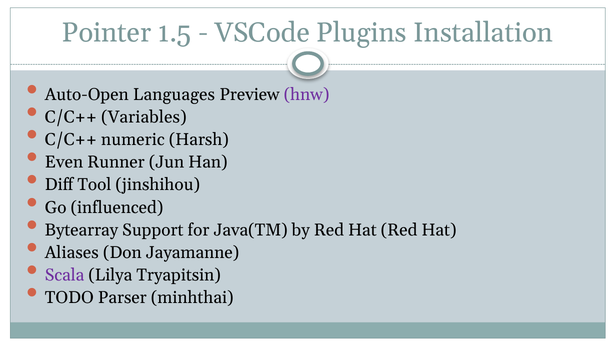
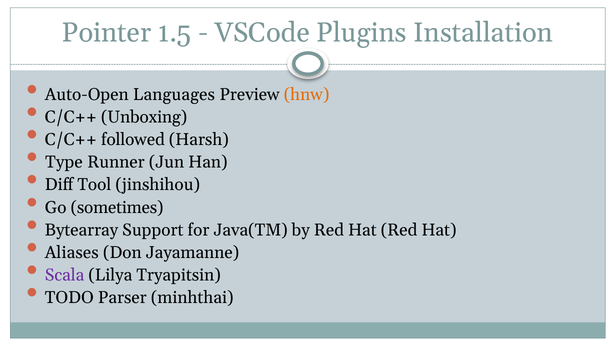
hnw colour: purple -> orange
Variables: Variables -> Unboxing
numeric: numeric -> followed
Even: Even -> Type
influenced: influenced -> sometimes
